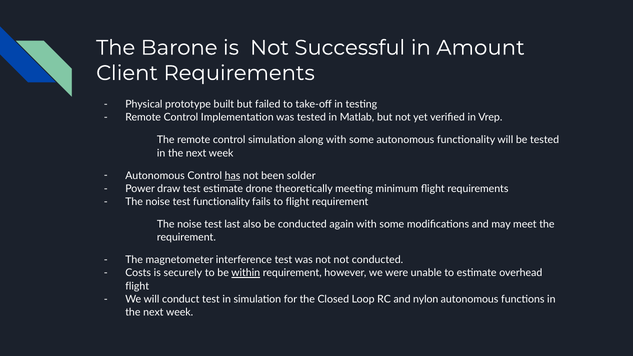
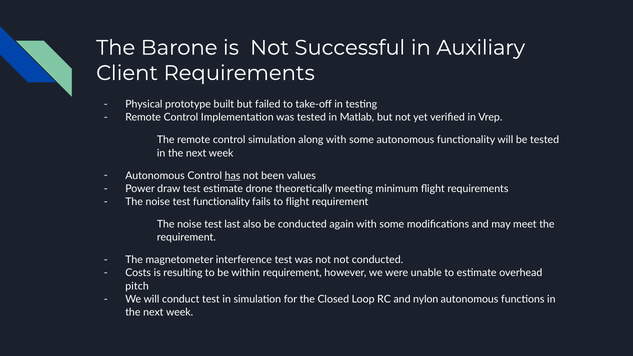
Amount: Amount -> Auxiliary
solder: solder -> values
securely: securely -> resulting
within underline: present -> none
flight at (137, 286): flight -> pitch
